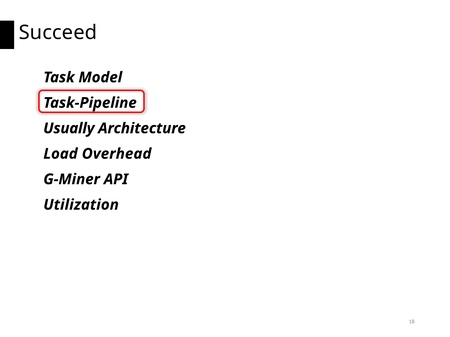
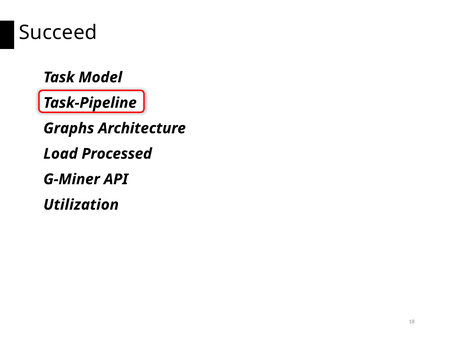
Usually: Usually -> Graphs
Overhead: Overhead -> Processed
